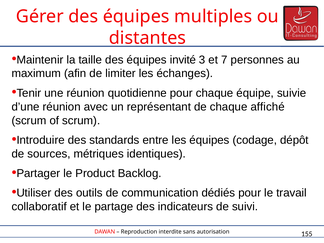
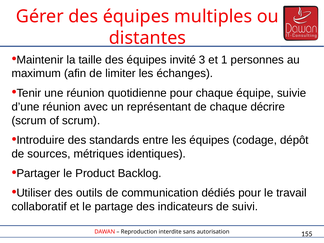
7: 7 -> 1
affiché: affiché -> décrire
